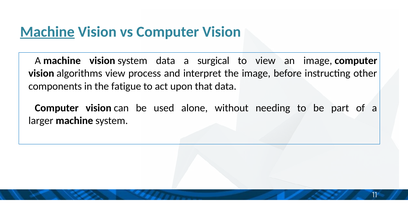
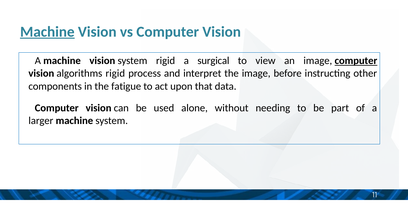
system data: data -> rigid
computer at (356, 61) underline: none -> present
algorithms view: view -> rigid
